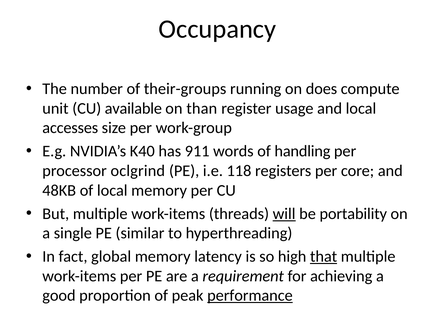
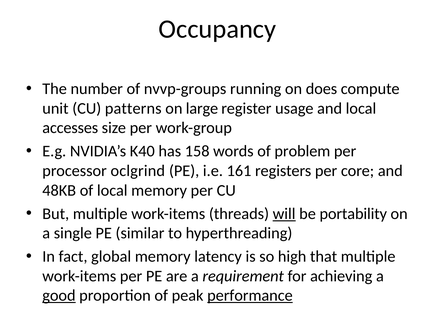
their-groups: their-groups -> nvvp-groups
available: available -> patterns
than: than -> large
911: 911 -> 158
handling: handling -> problem
118: 118 -> 161
that underline: present -> none
good underline: none -> present
